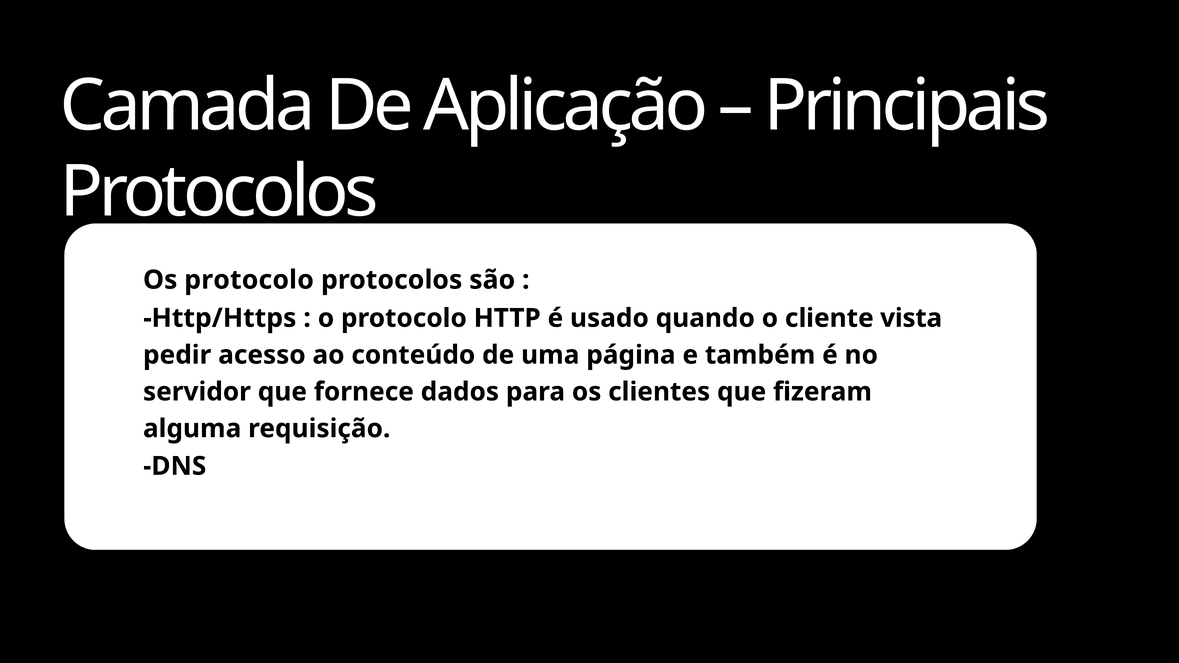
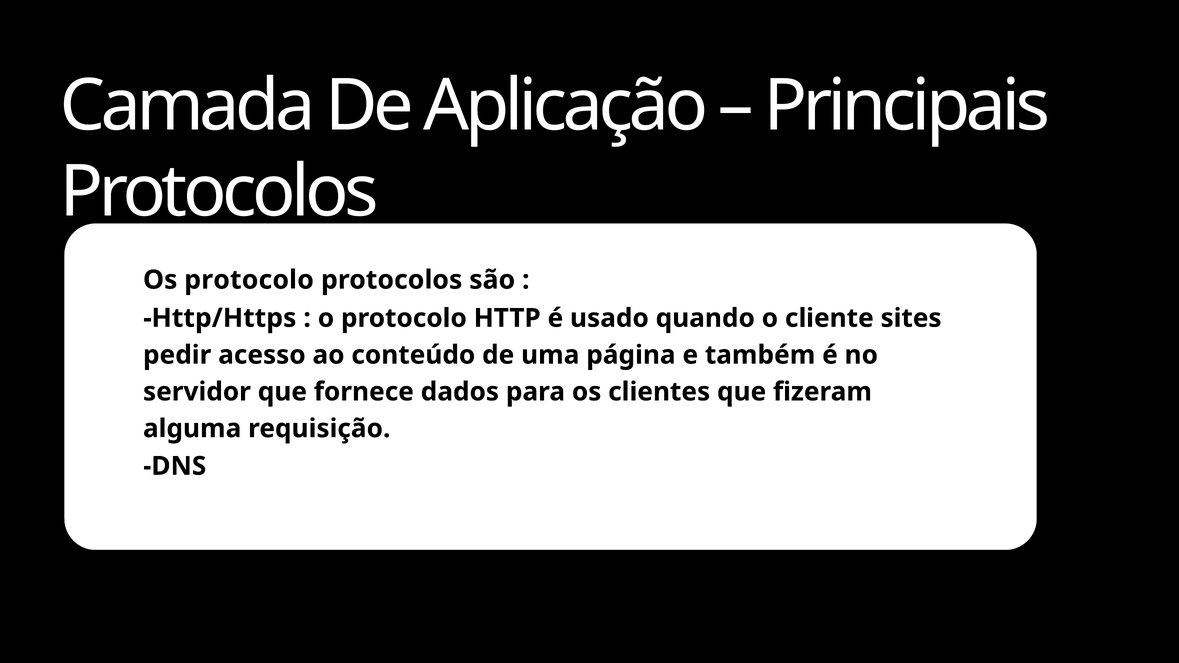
vista: vista -> sites
